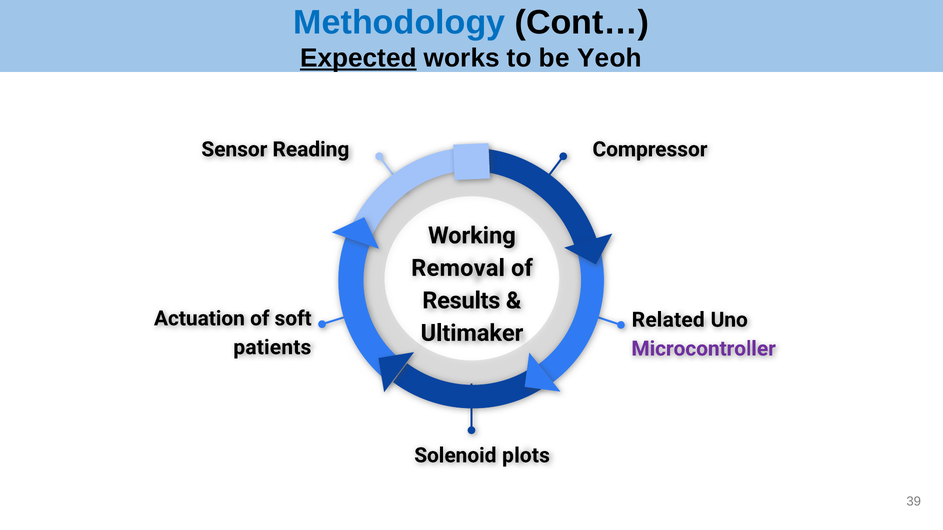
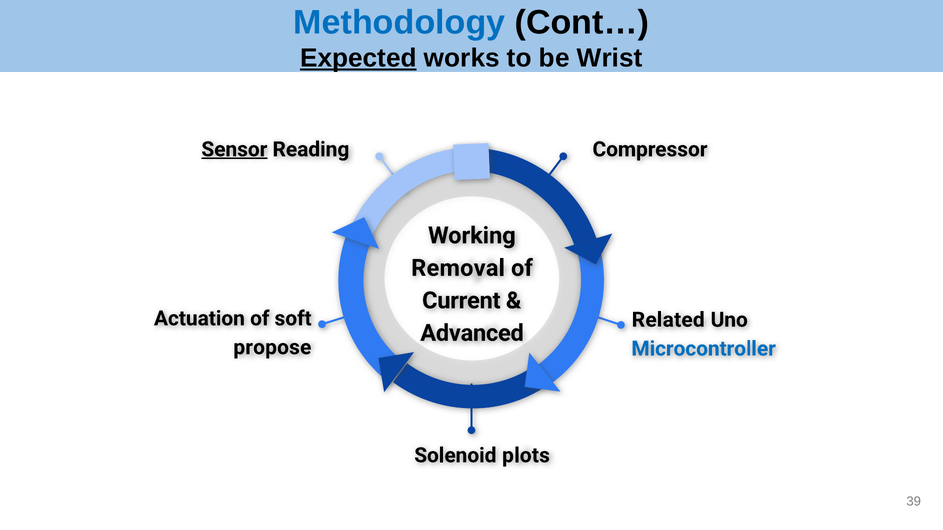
Yeoh: Yeoh -> Wrist
Sensor underline: none -> present
Results: Results -> Current
Ultimaker: Ultimaker -> Advanced
patients: patients -> propose
Microcontroller colour: purple -> blue
